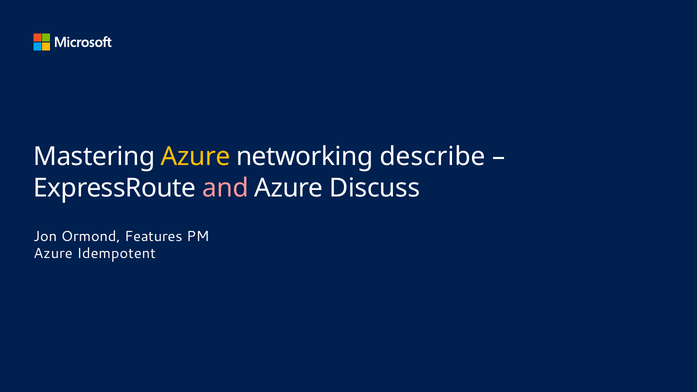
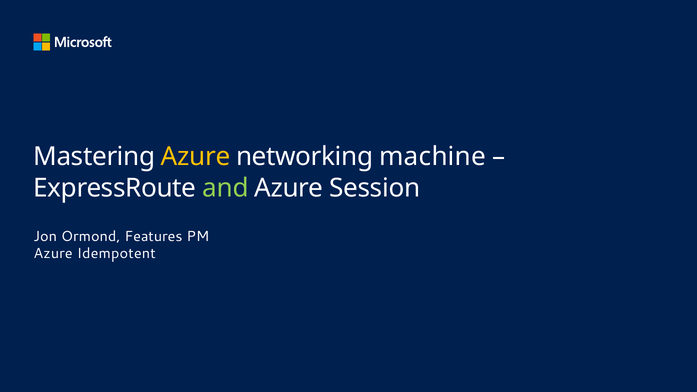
describe: describe -> machine
and colour: pink -> light green
Discuss: Discuss -> Session
